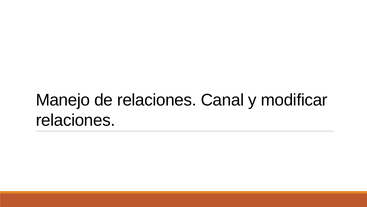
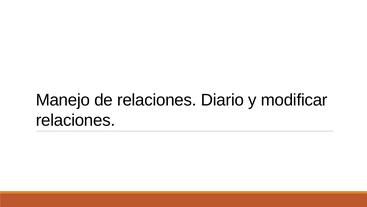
Canal: Canal -> Diario
